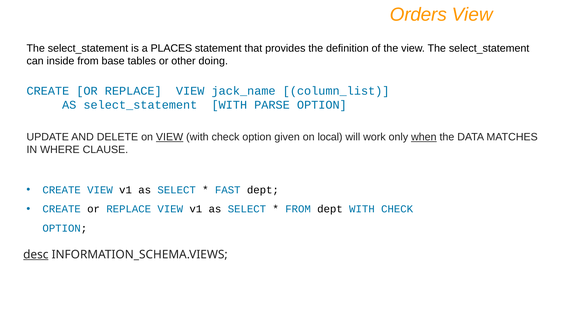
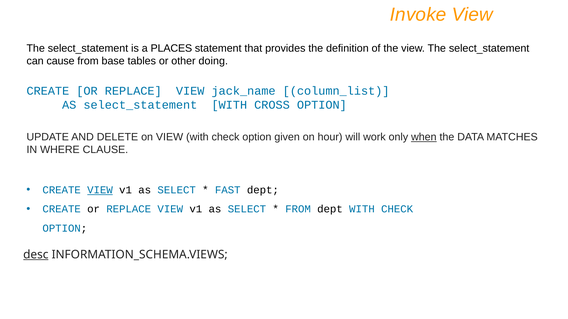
Orders: Orders -> Invoke
inside: inside -> cause
PARSE: PARSE -> CROSS
VIEW at (170, 137) underline: present -> none
local: local -> hour
VIEW at (100, 190) underline: none -> present
